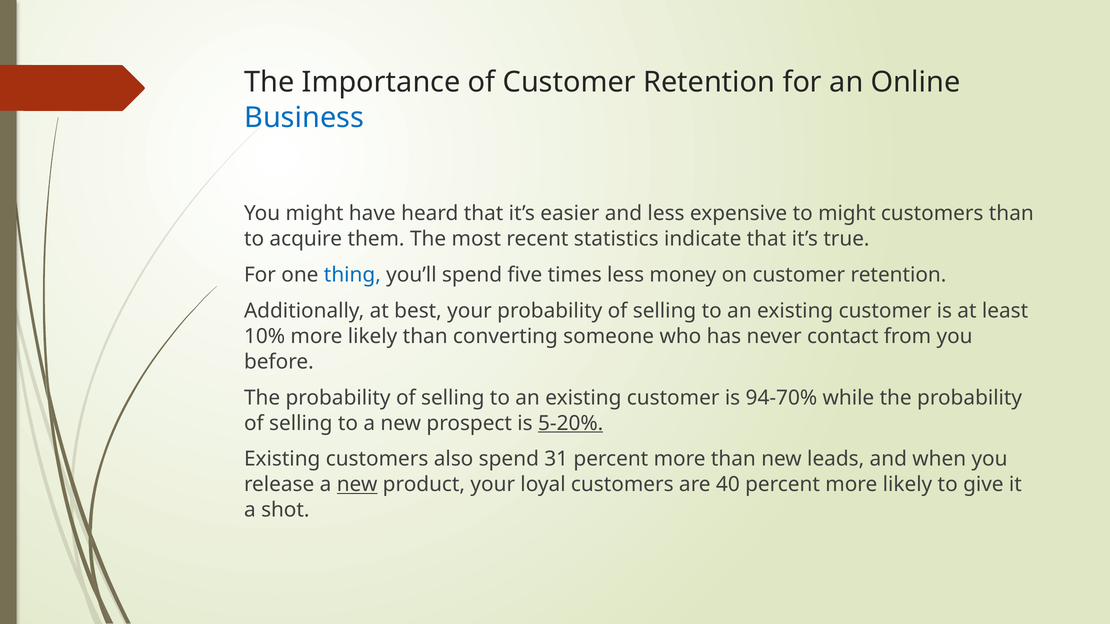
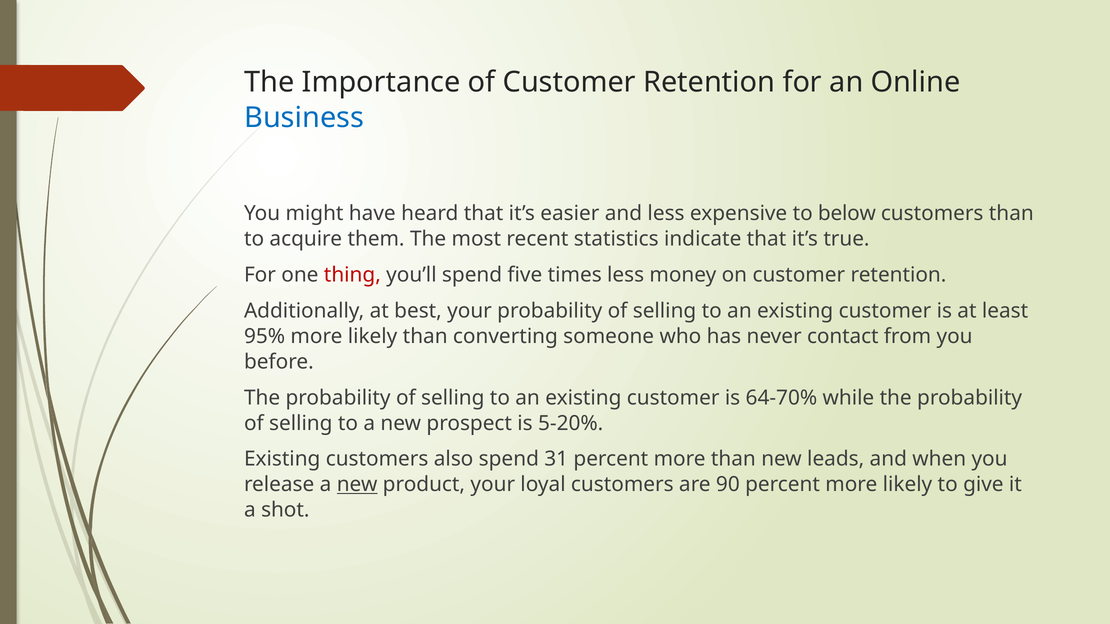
to might: might -> below
thing colour: blue -> red
10%: 10% -> 95%
94-70%: 94-70% -> 64-70%
5-20% underline: present -> none
40: 40 -> 90
